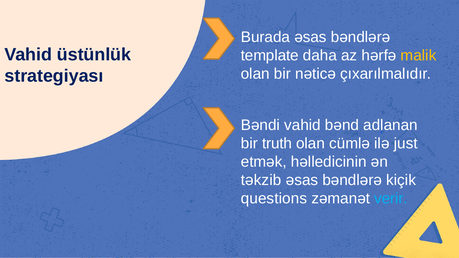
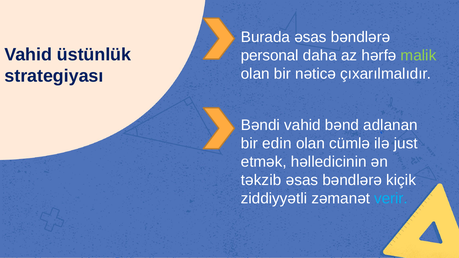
template: template -> personal
malik colour: yellow -> light green
truth: truth -> edin
questions: questions -> ziddiyyətli
